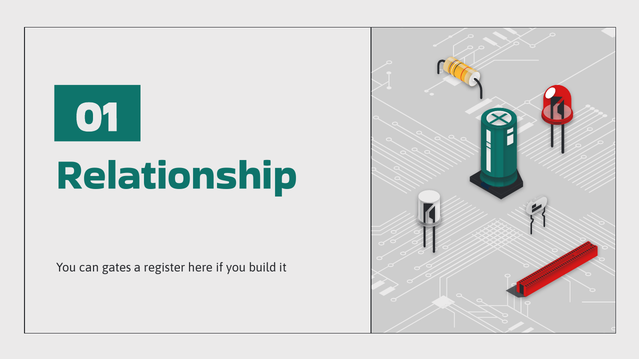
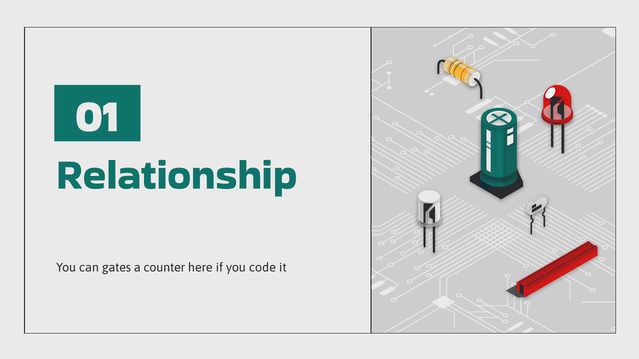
register: register -> counter
build: build -> code
